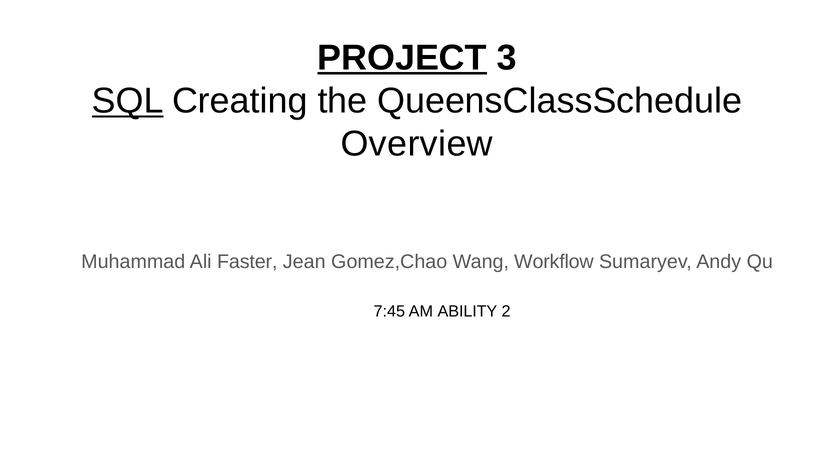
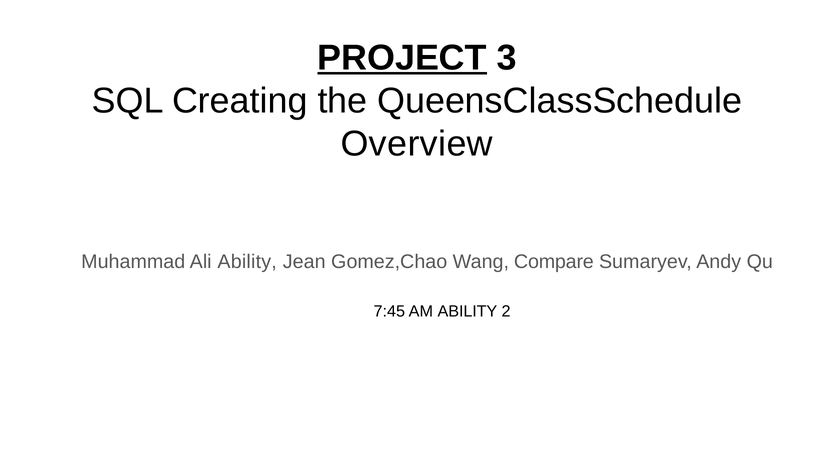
SQL underline: present -> none
Ali Faster: Faster -> Ability
Workflow: Workflow -> Compare
